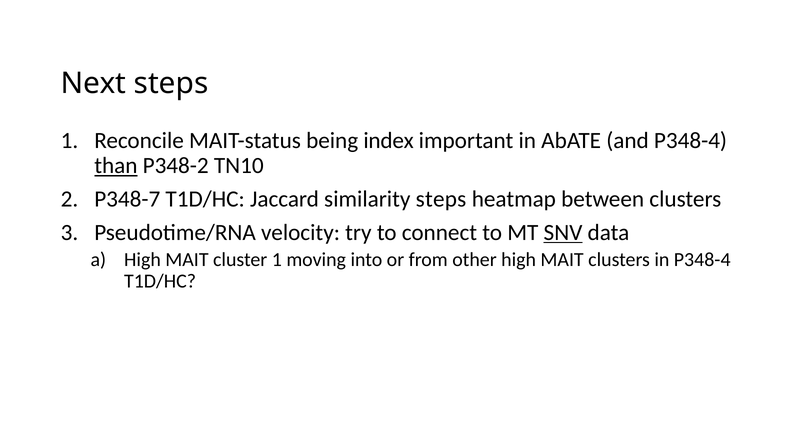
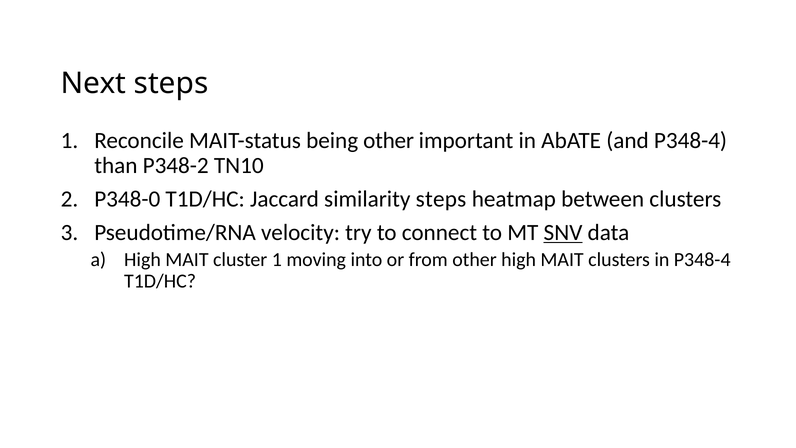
being index: index -> other
than underline: present -> none
P348-7: P348-7 -> P348-0
